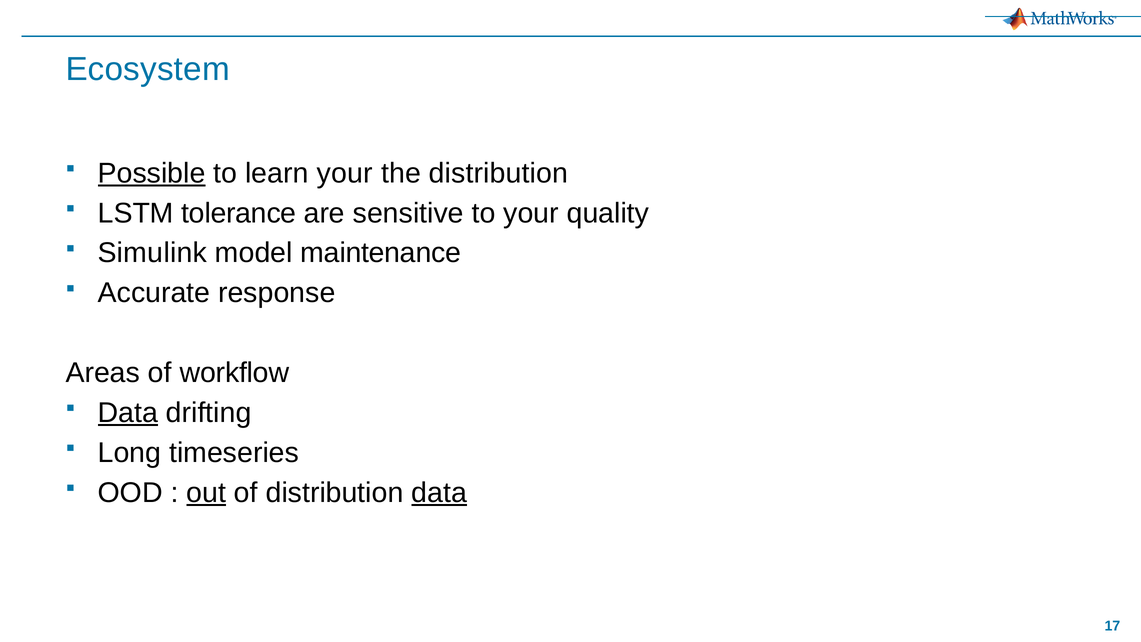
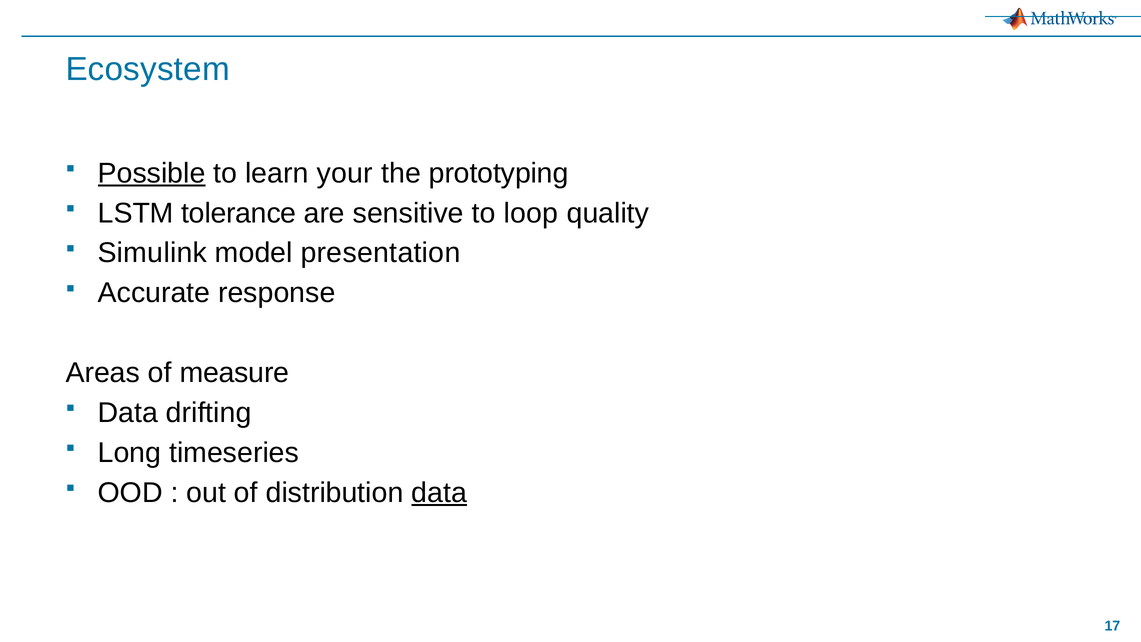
the distribution: distribution -> prototyping
to your: your -> loop
maintenance: maintenance -> presentation
workflow: workflow -> measure
Data at (128, 413) underline: present -> none
out underline: present -> none
